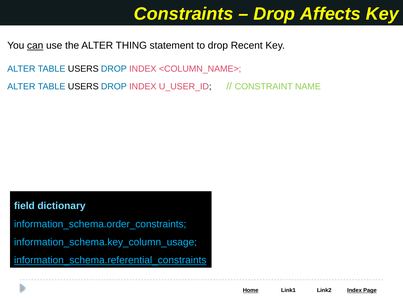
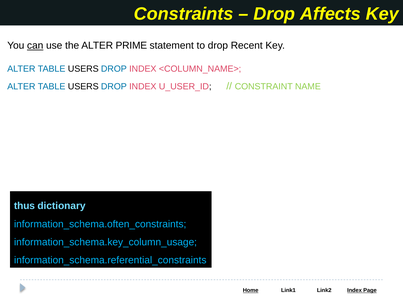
THING: THING -> PRIME
field: field -> thus
information_schema.order_constraints: information_schema.order_constraints -> information_schema.often_constraints
information_schema.referential_constraints underline: present -> none
